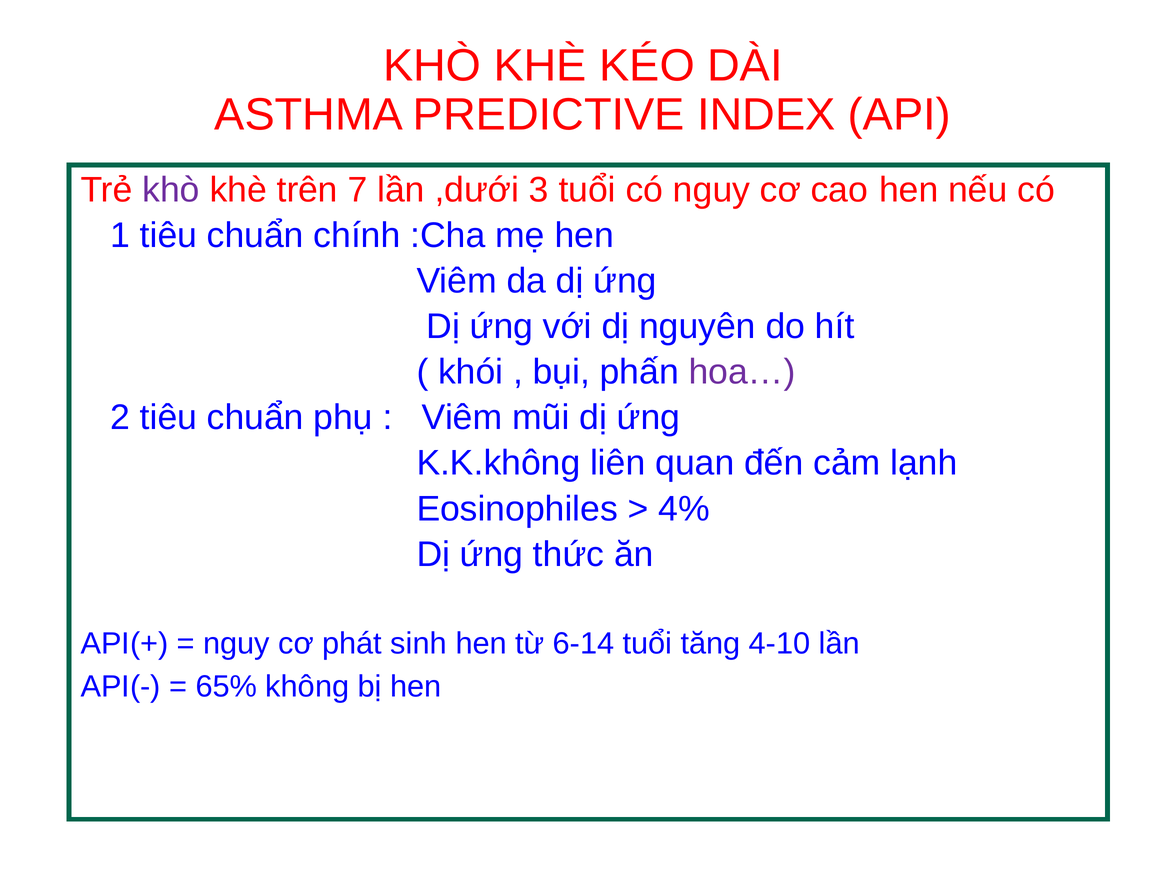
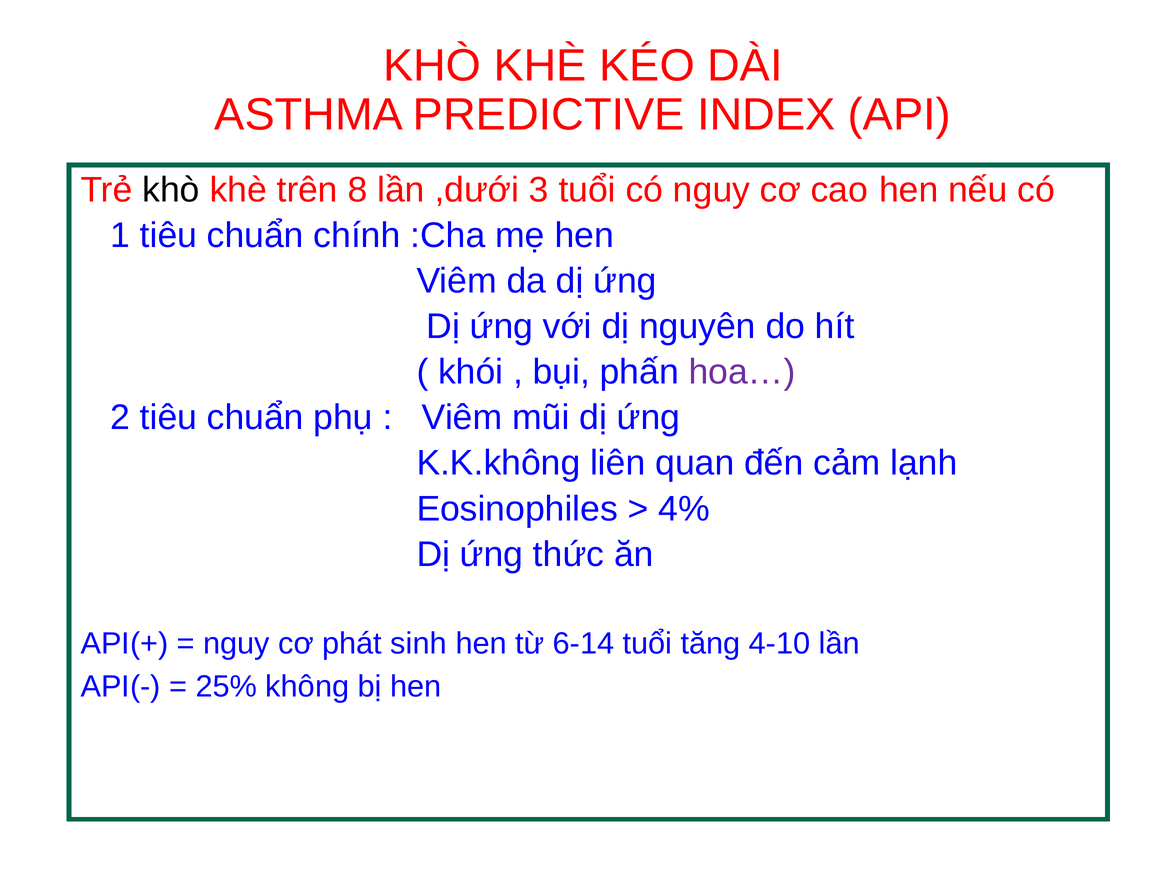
khò at (171, 190) colour: purple -> black
7: 7 -> 8
65%: 65% -> 25%
